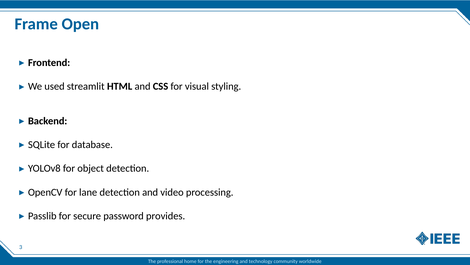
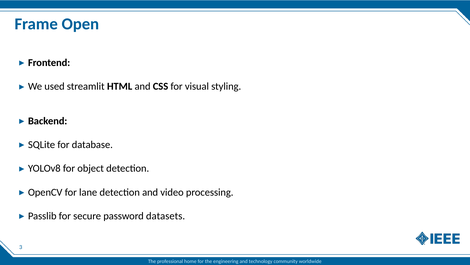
provides: provides -> datasets
